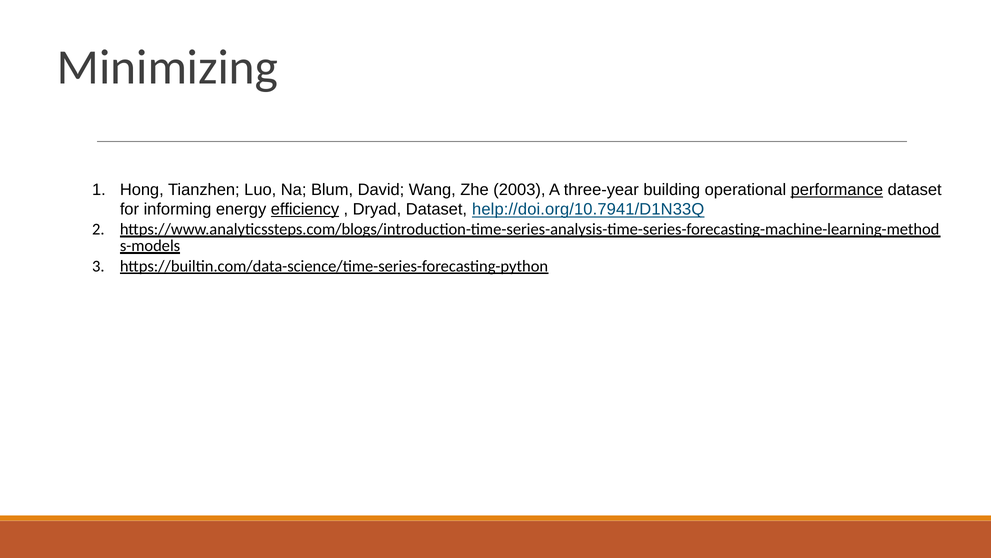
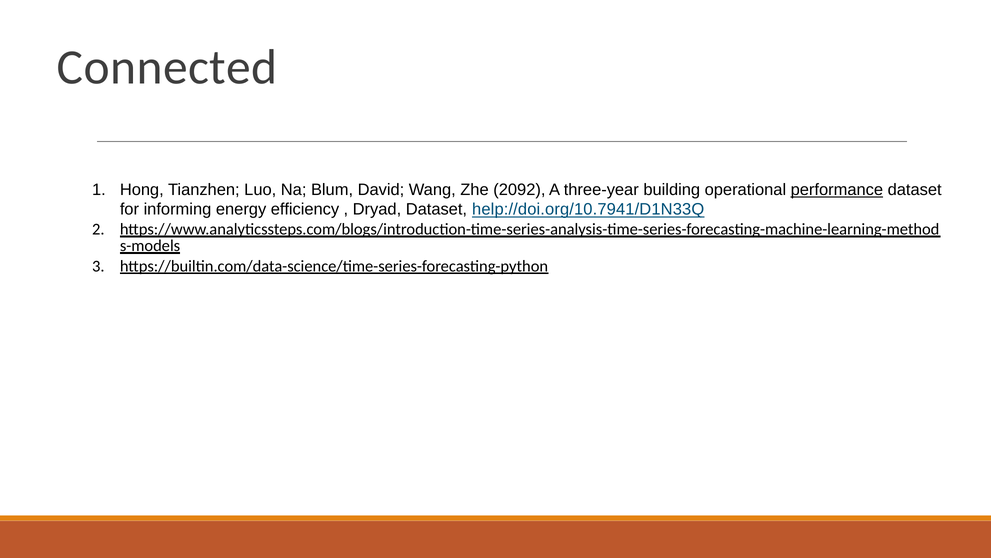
Minimizing: Minimizing -> Connected
2003: 2003 -> 2092
efficiency underline: present -> none
